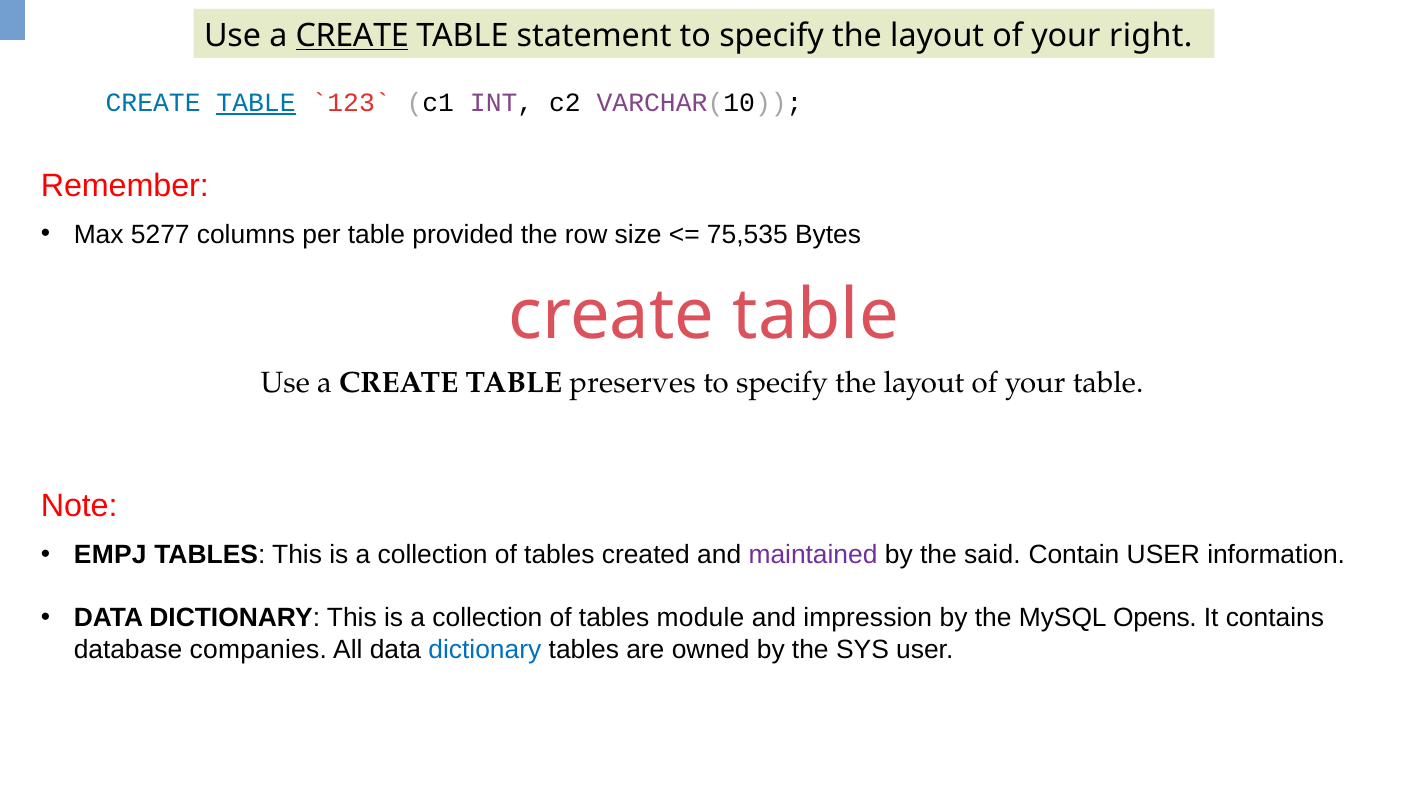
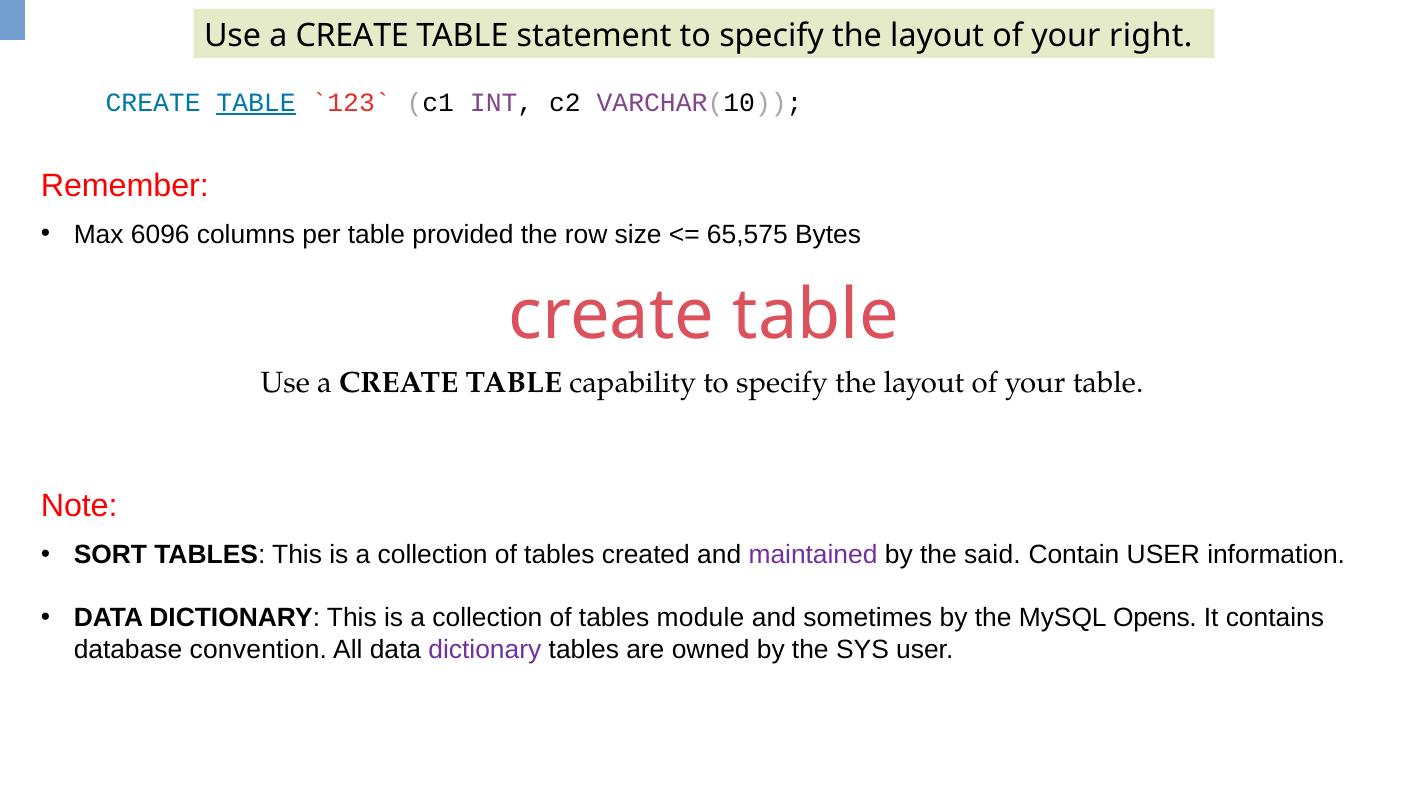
CREATE at (352, 36) underline: present -> none
5277: 5277 -> 6096
75,535: 75,535 -> 65,575
preserves: preserves -> capability
EMPJ: EMPJ -> SORT
impression: impression -> sometimes
companies: companies -> convention
dictionary at (485, 650) colour: blue -> purple
